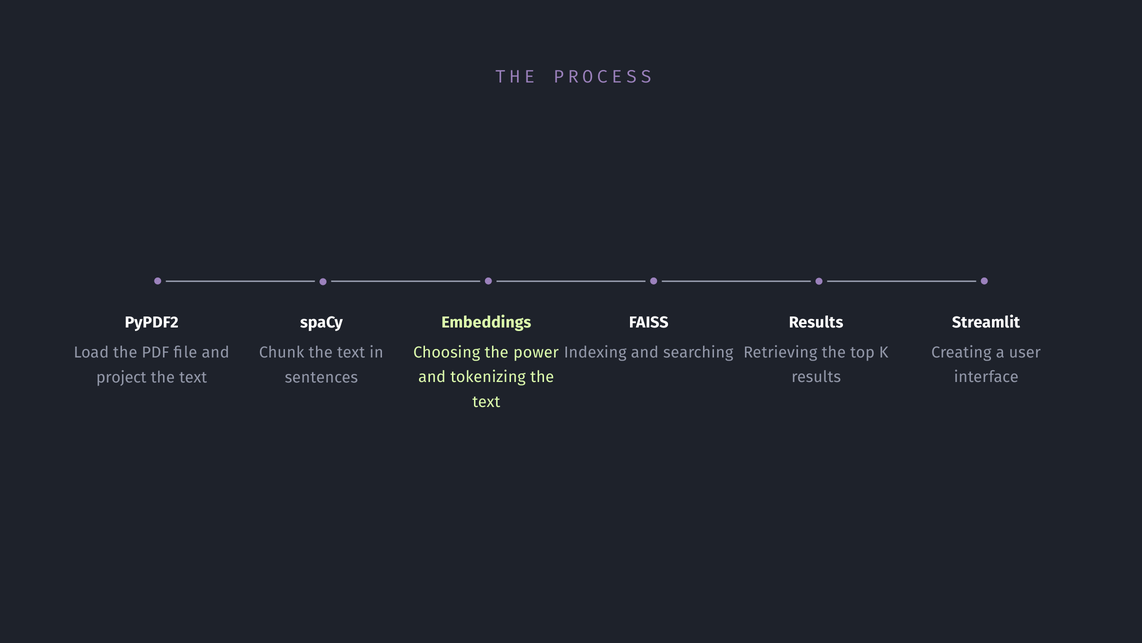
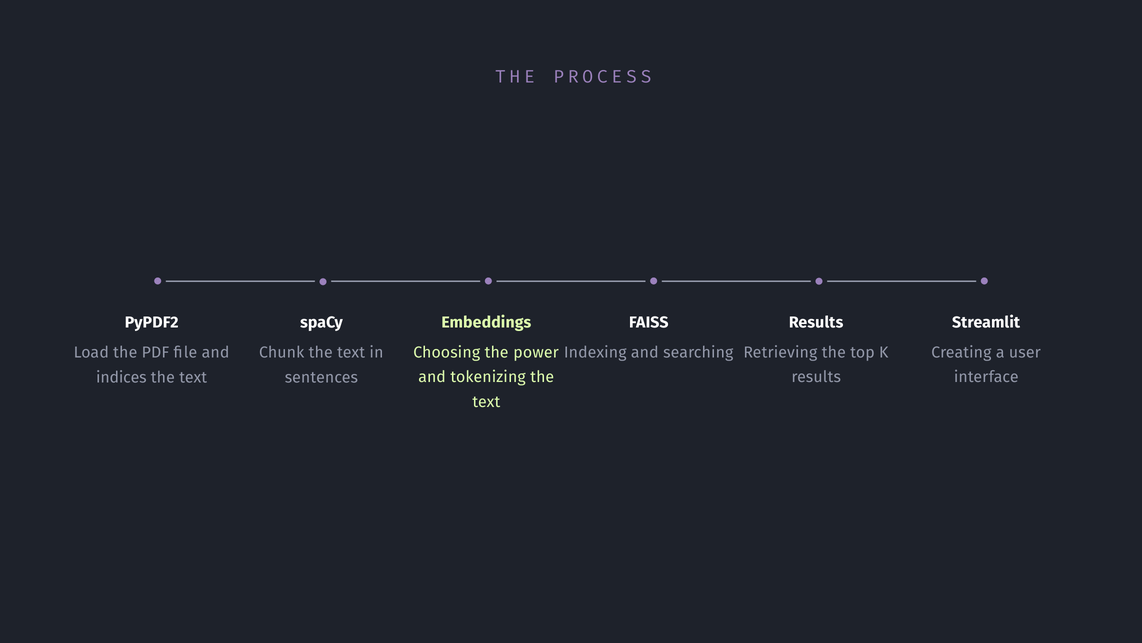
project: project -> indices
